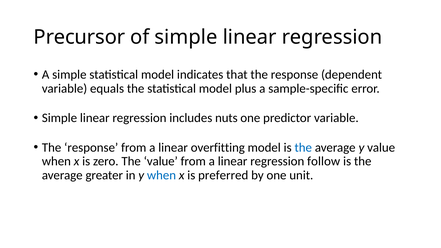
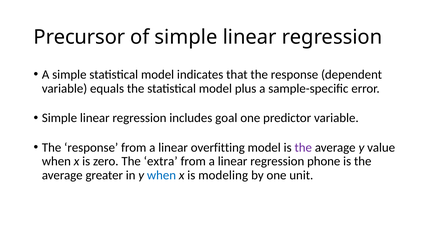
nuts: nuts -> goal
the at (303, 147) colour: blue -> purple
The value: value -> extra
follow: follow -> phone
preferred: preferred -> modeling
